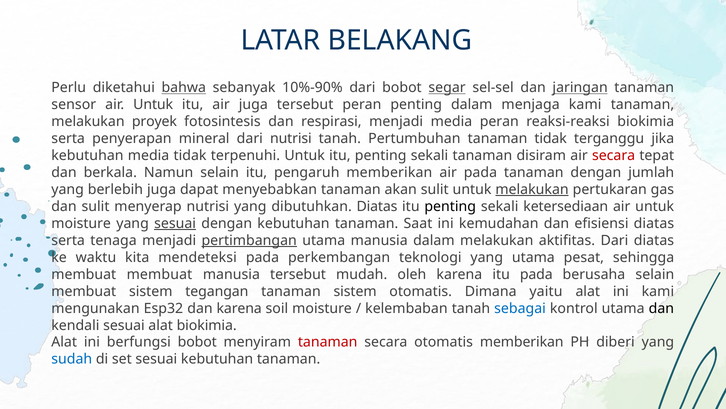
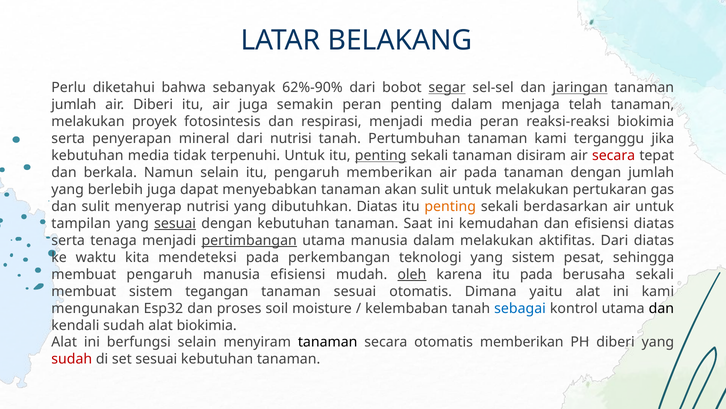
bahwa underline: present -> none
10%-90%: 10%-90% -> 62%-90%
sensor at (74, 105): sensor -> jumlah
Untuk at (153, 105): Untuk -> Diberi
juga tersebut: tersebut -> semakin
menjaga kami: kami -> telah
tanaman tidak: tidak -> kami
penting at (381, 155) underline: none -> present
melakukan at (532, 189) underline: present -> none
penting at (450, 206) colour: black -> orange
ketersediaan: ketersediaan -> berdasarkan
moisture at (81, 223): moisture -> tampilan
yang utama: utama -> sistem
membuat membuat: membuat -> pengaruh
manusia tersebut: tersebut -> efisiensi
oleh underline: none -> present
berusaha selain: selain -> sekali
tanaman sistem: sistem -> sesuai
dan karena: karena -> proses
kendali sesuai: sesuai -> sudah
berfungsi bobot: bobot -> selain
tanaman at (328, 342) colour: red -> black
sudah at (72, 359) colour: blue -> red
